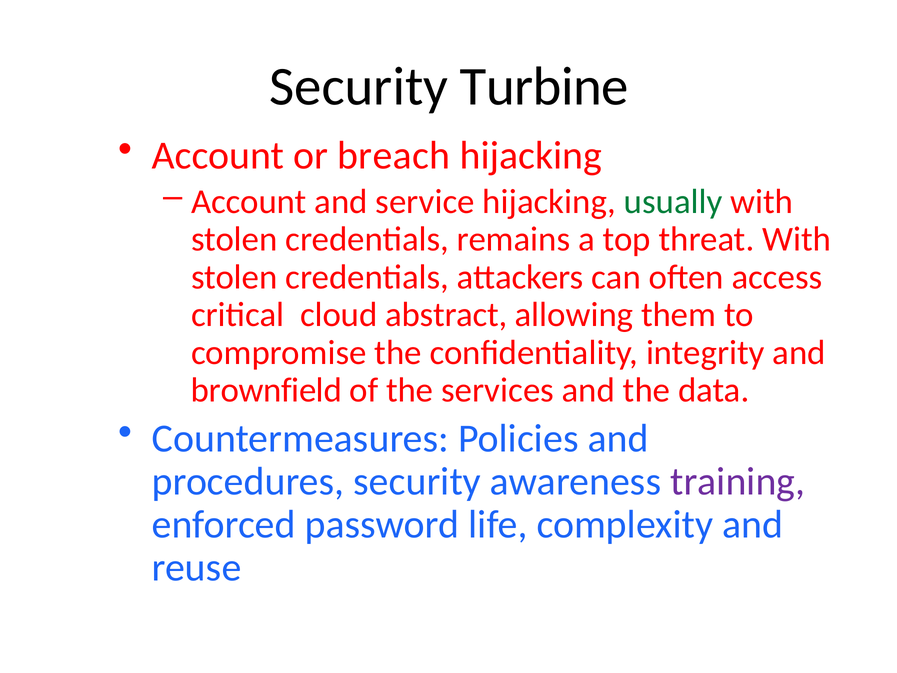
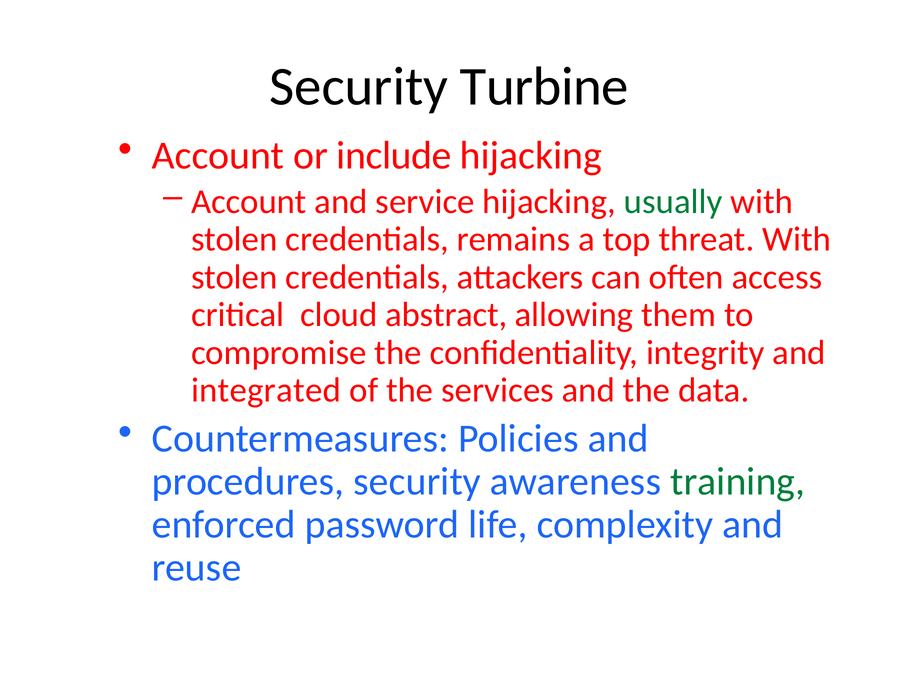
breach: breach -> include
brownfield: brownfield -> integrated
training colour: purple -> green
